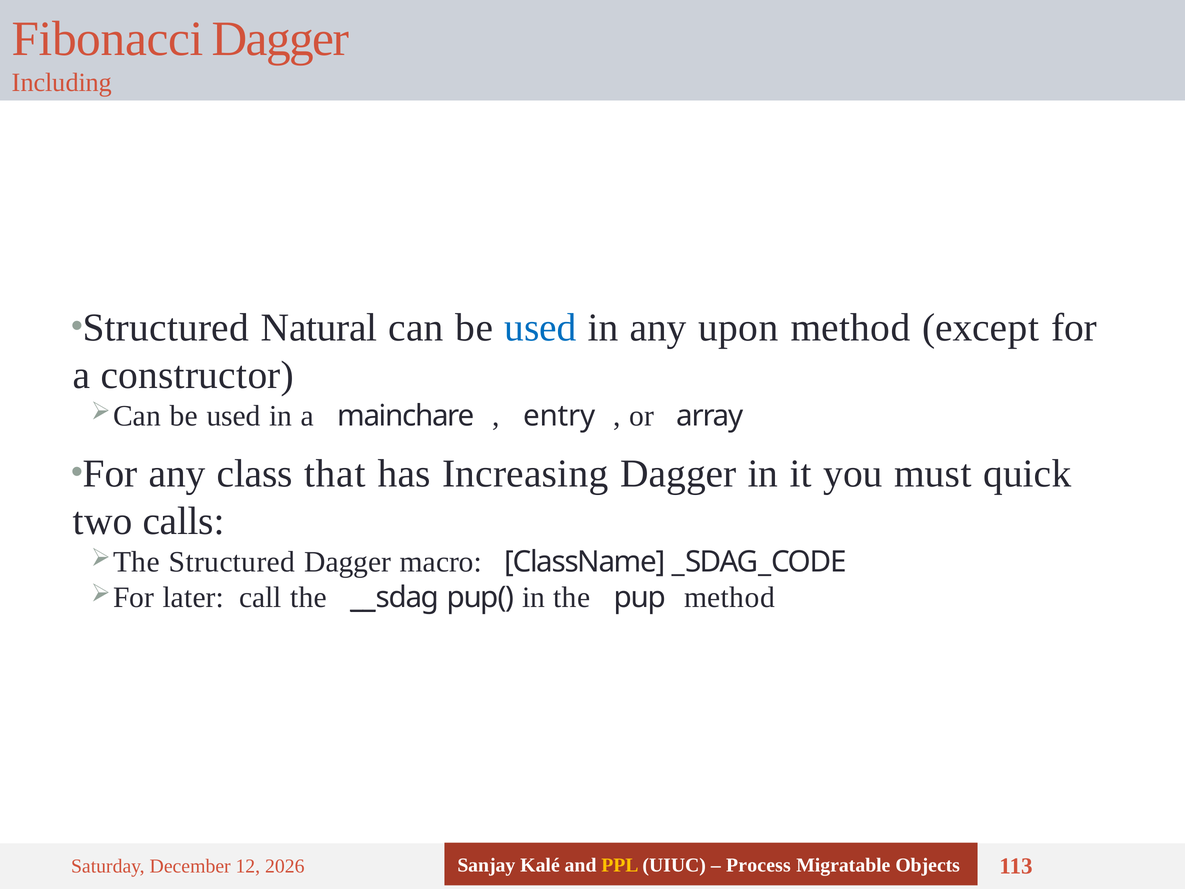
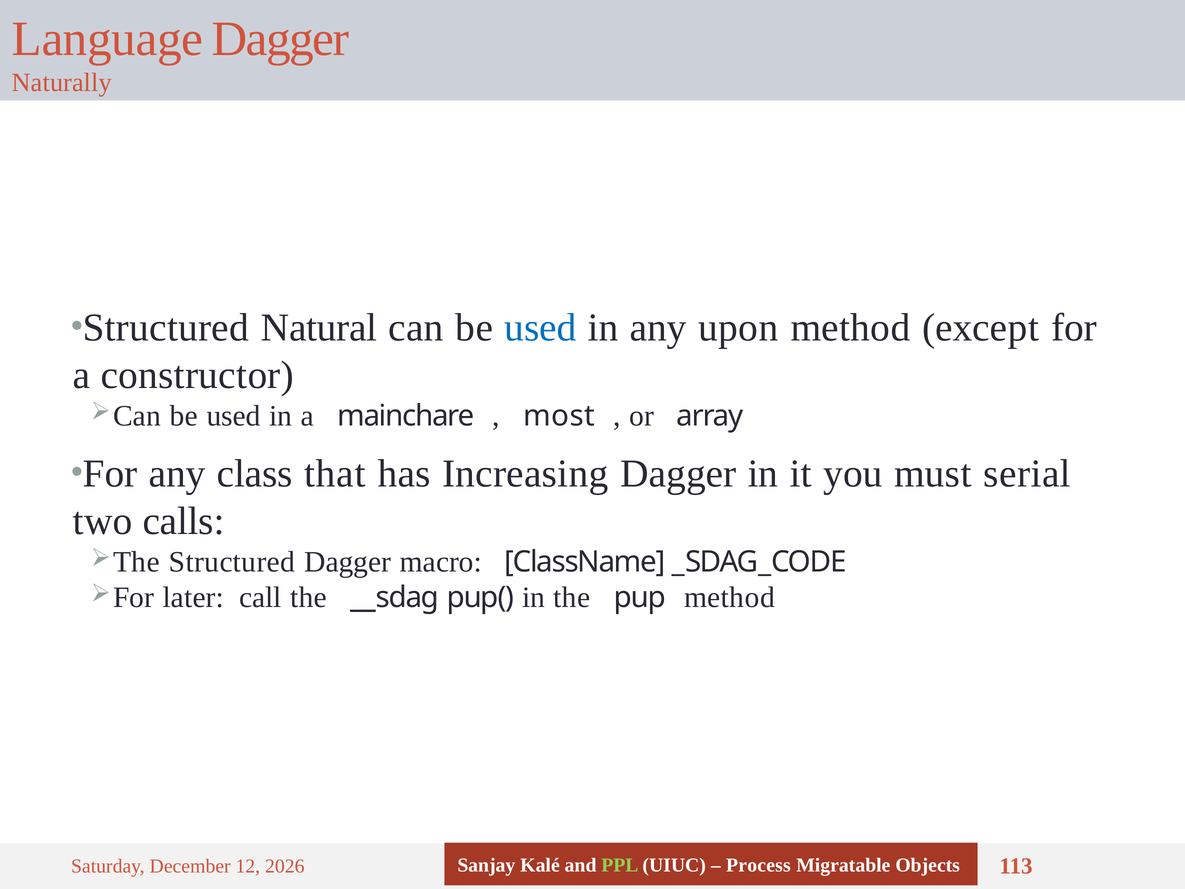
Fibonacci: Fibonacci -> Language
Including: Including -> Naturally
entry: entry -> most
quick: quick -> serial
PPL colour: yellow -> light green
